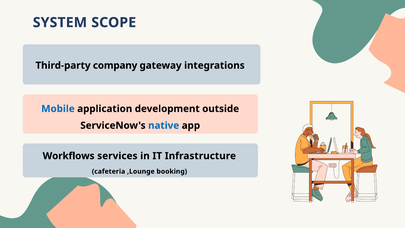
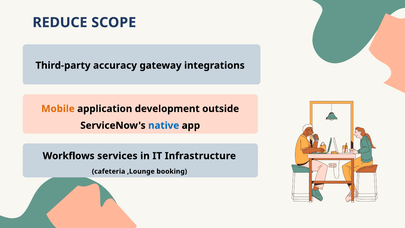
SYSTEM: SYSTEM -> REDUCE
company: company -> accuracy
Mobile colour: blue -> orange
